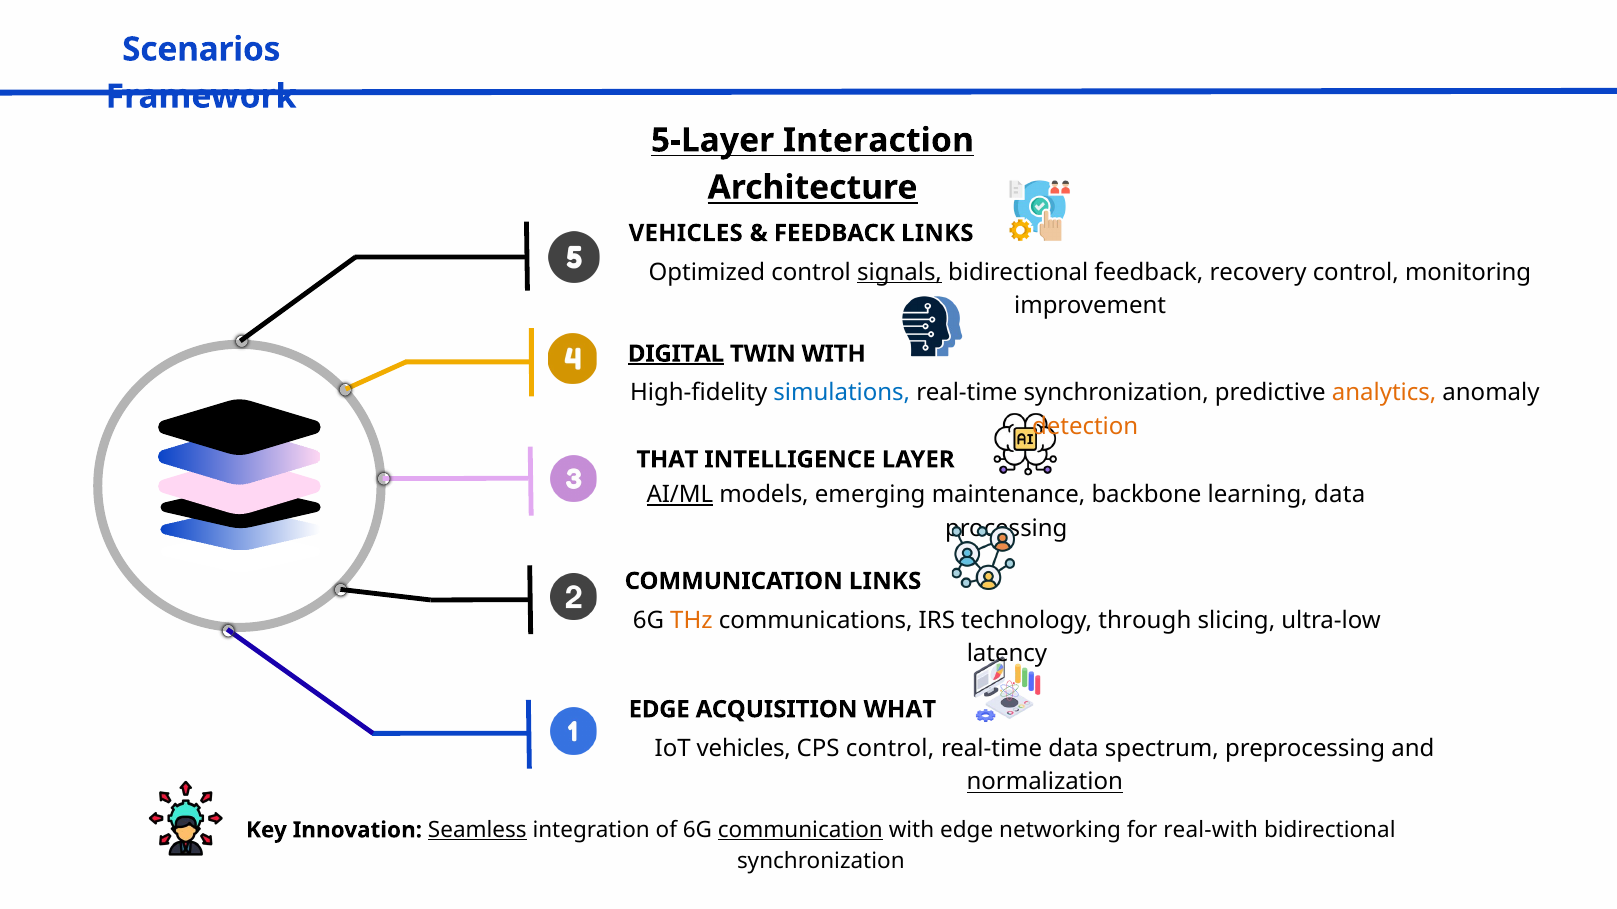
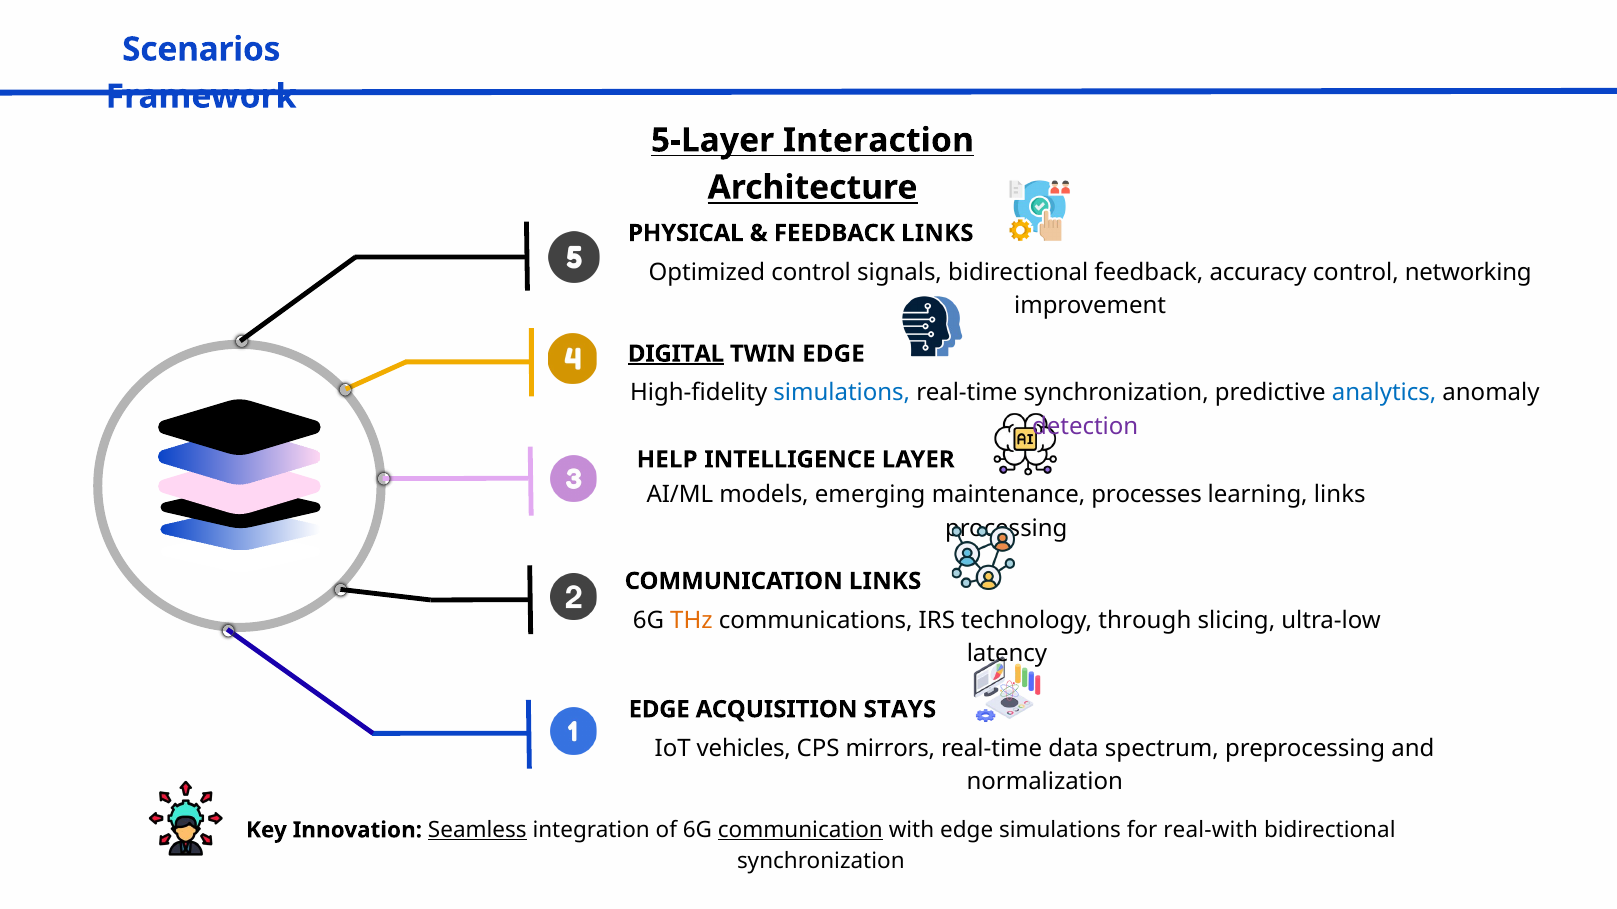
VEHICLES at (686, 233): VEHICLES -> PHYSICAL
signals underline: present -> none
recovery: recovery -> accuracy
monitoring: monitoring -> networking
TWIN WITH: WITH -> EDGE
analytics colour: orange -> blue
detection colour: orange -> purple
THAT: THAT -> HELP
AI/ML underline: present -> none
backbone: backbone -> processes
learning data: data -> links
WHAT: WHAT -> STAYS
CPS control: control -> mirrors
normalization underline: present -> none
edge networking: networking -> simulations
